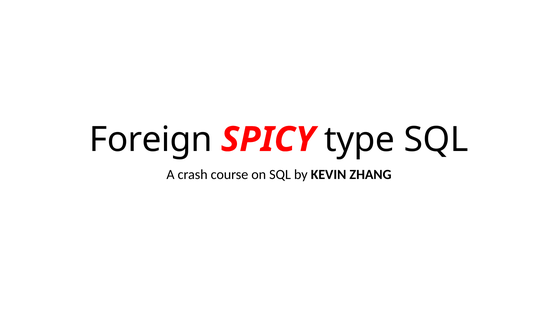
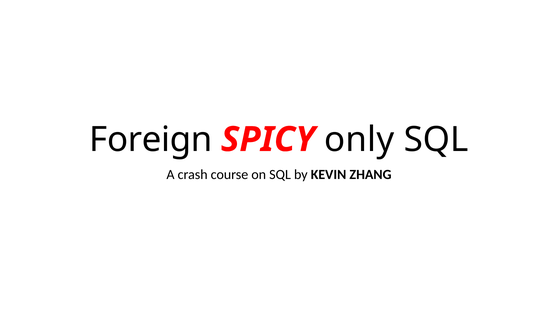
type: type -> only
